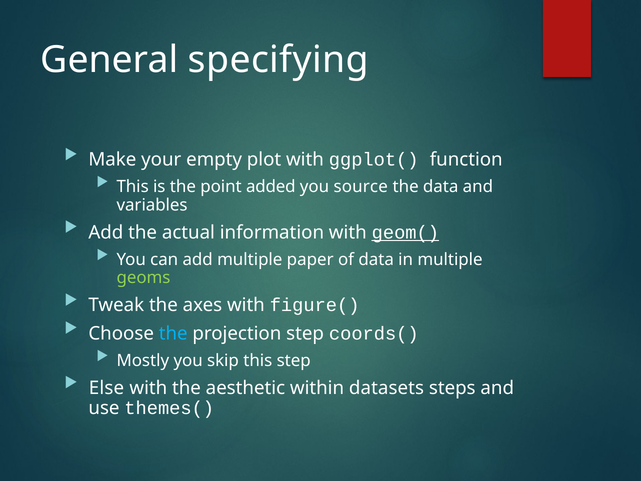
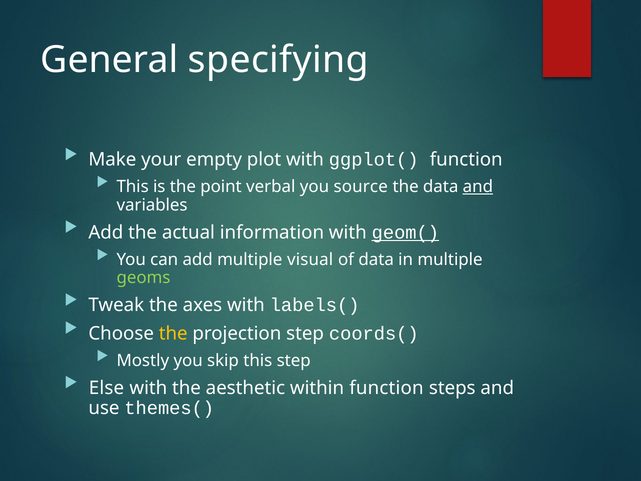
added: added -> verbal
and at (478, 187) underline: none -> present
paper: paper -> visual
figure(: figure( -> labels(
the at (173, 333) colour: light blue -> yellow
within datasets: datasets -> function
